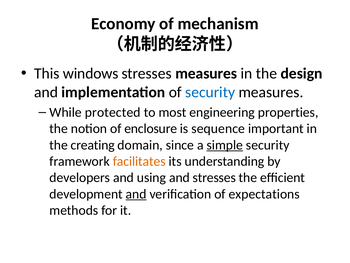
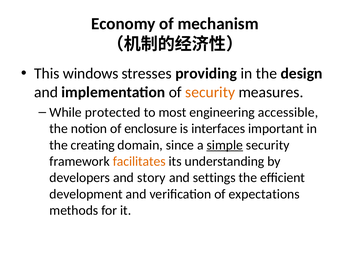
stresses measures: measures -> providing
security at (210, 92) colour: blue -> orange
properties: properties -> accessible
sequence: sequence -> interfaces
using: using -> story
and stresses: stresses -> settings
and at (136, 194) underline: present -> none
